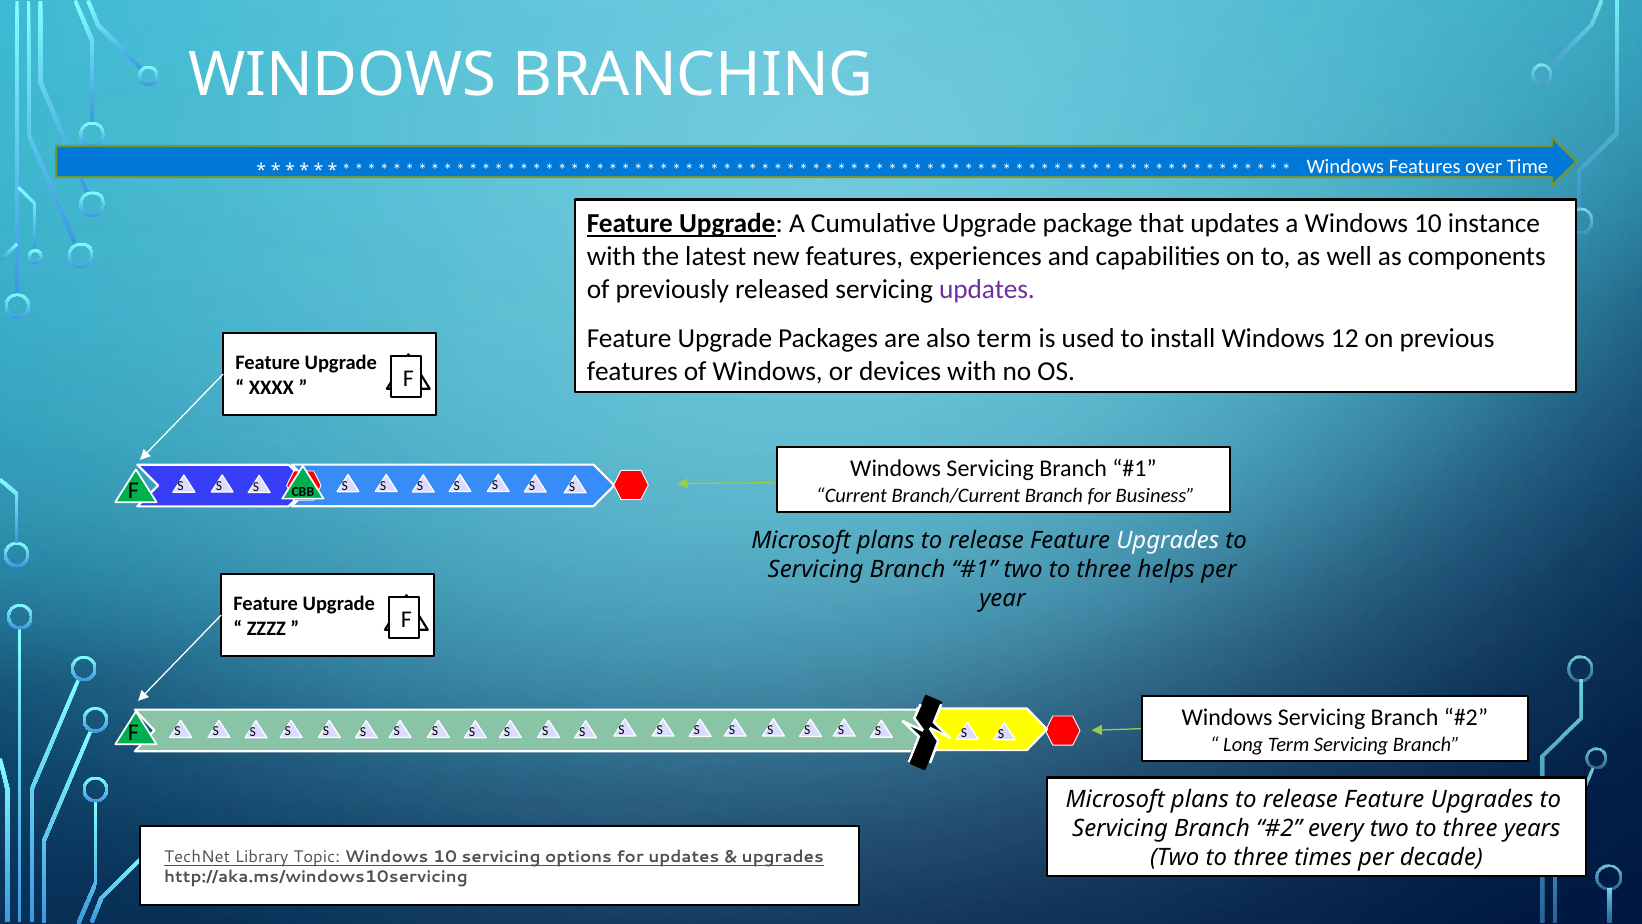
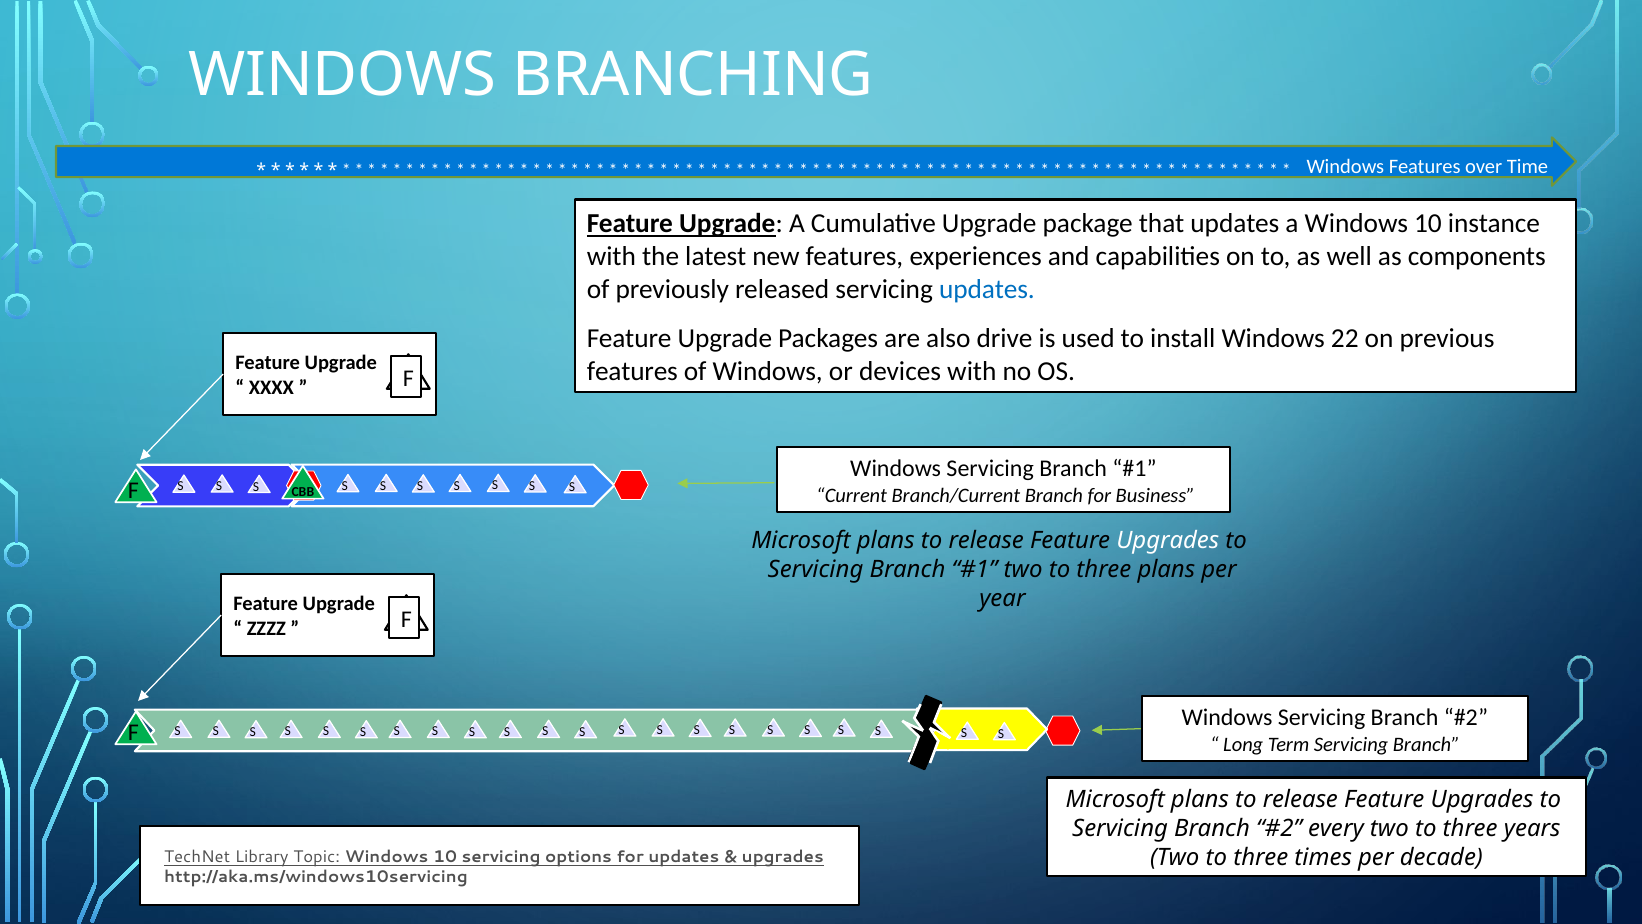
updates at (987, 289) colour: purple -> blue
also term: term -> drive
12: 12 -> 22
three helps: helps -> plans
